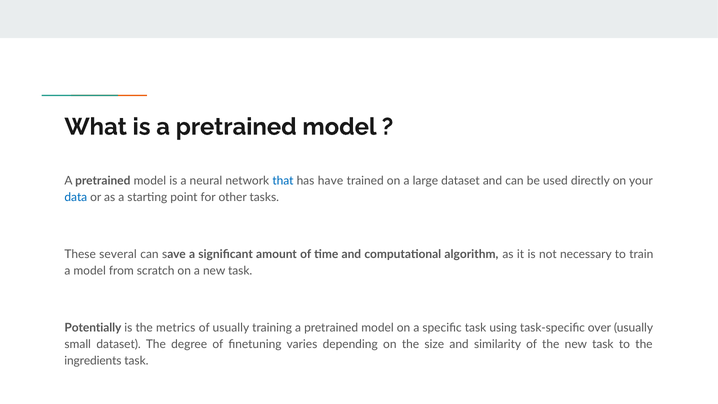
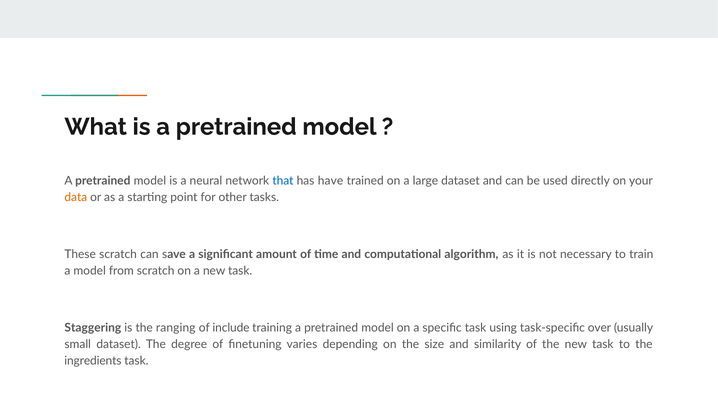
data colour: blue -> orange
These several: several -> scratch
Potentially: Potentially -> Staggering
metrics: metrics -> ranging
of usually: usually -> include
